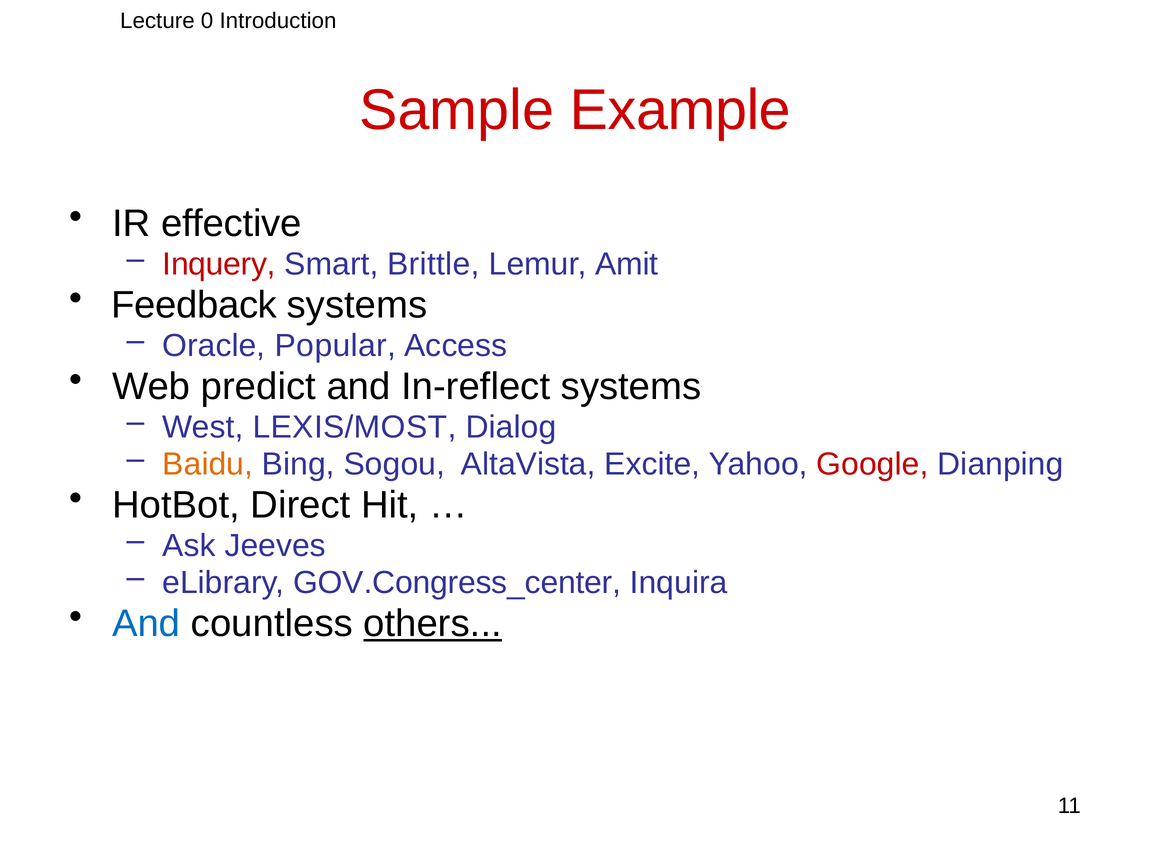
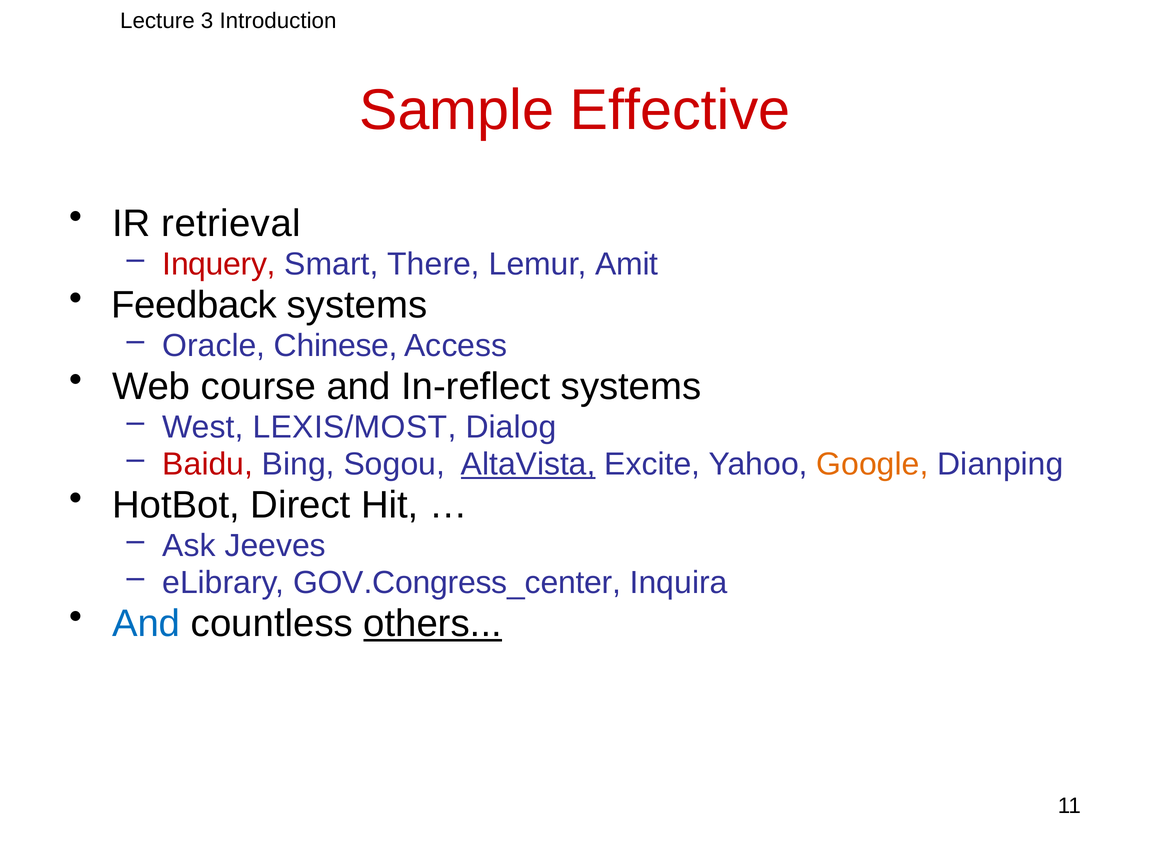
0: 0 -> 3
Example: Example -> Effective
effective: effective -> retrieval
Brittle: Brittle -> There
Popular: Popular -> Chinese
predict: predict -> course
Baidu colour: orange -> red
AltaVista underline: none -> present
Google colour: red -> orange
